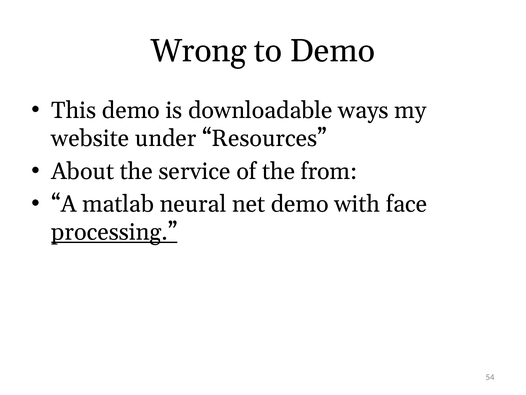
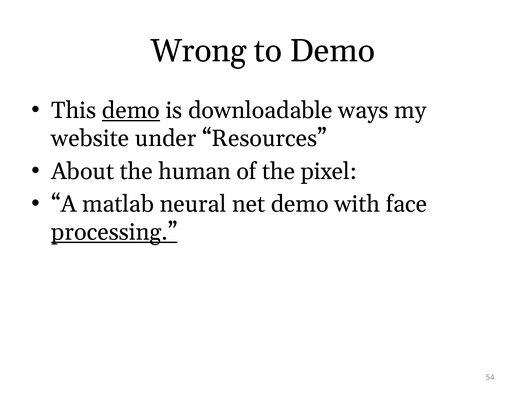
demo at (131, 110) underline: none -> present
service: service -> human
from: from -> pixel
